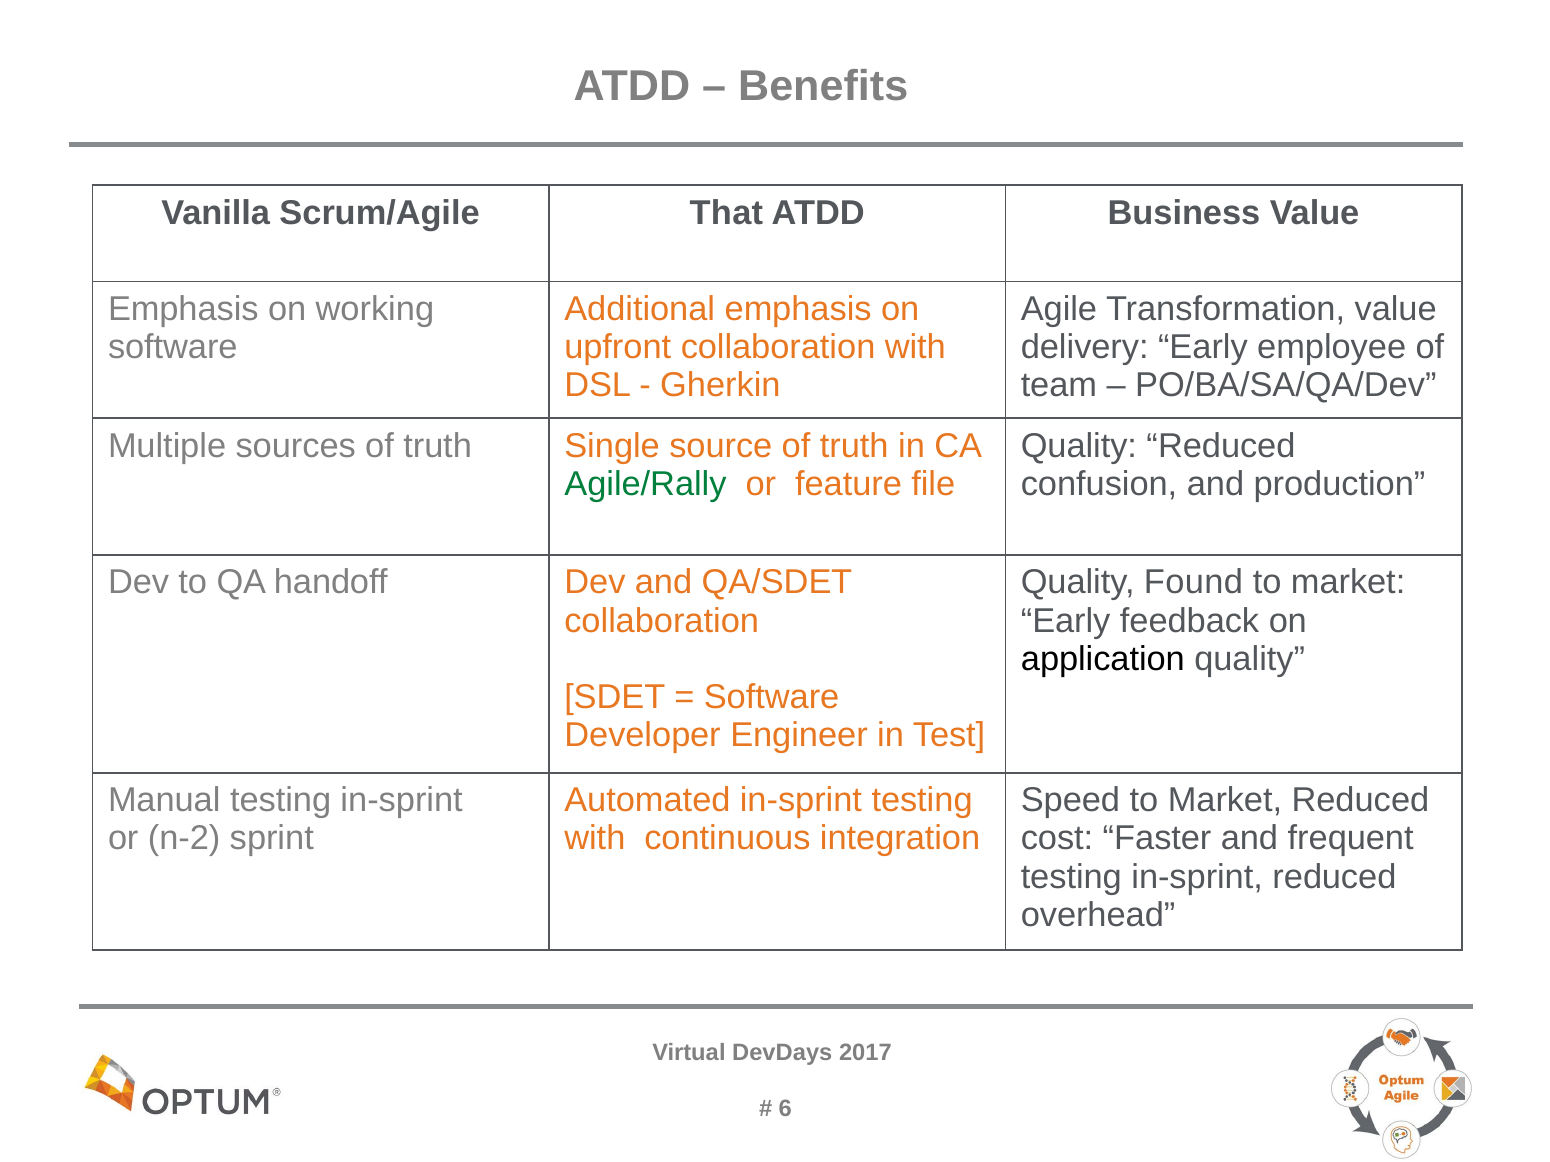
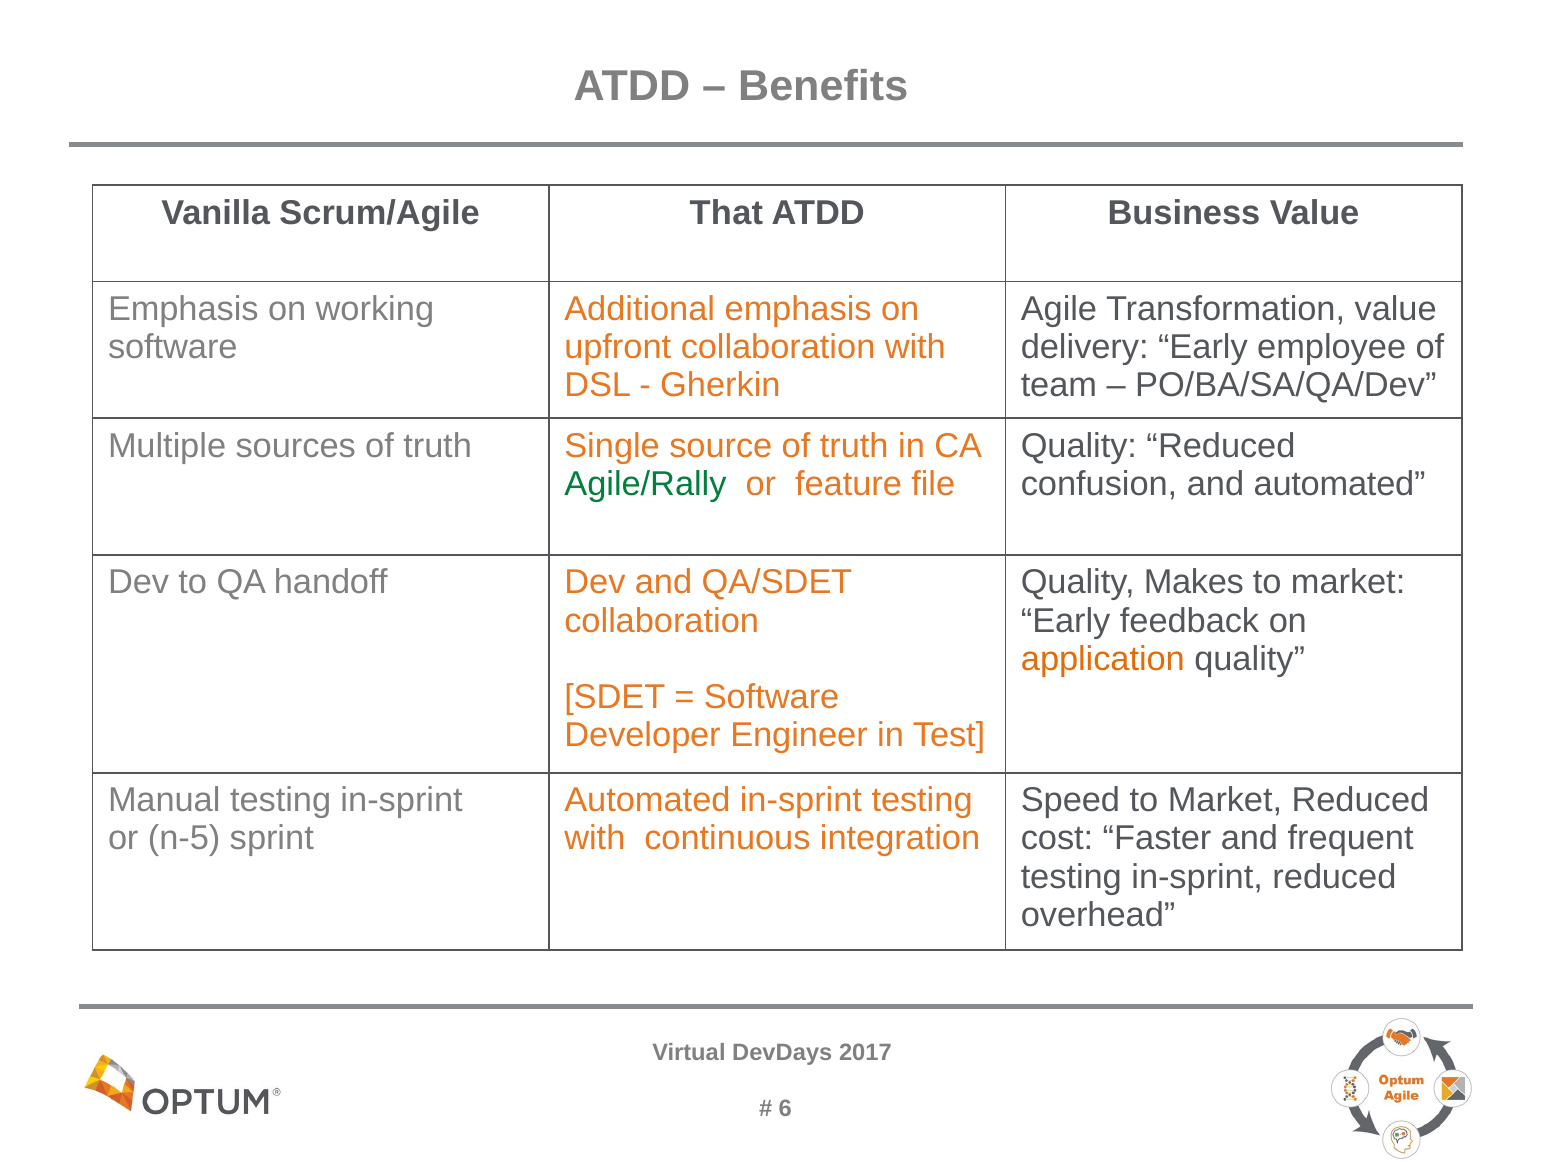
and production: production -> automated
Found: Found -> Makes
application colour: black -> orange
n-2: n-2 -> n-5
